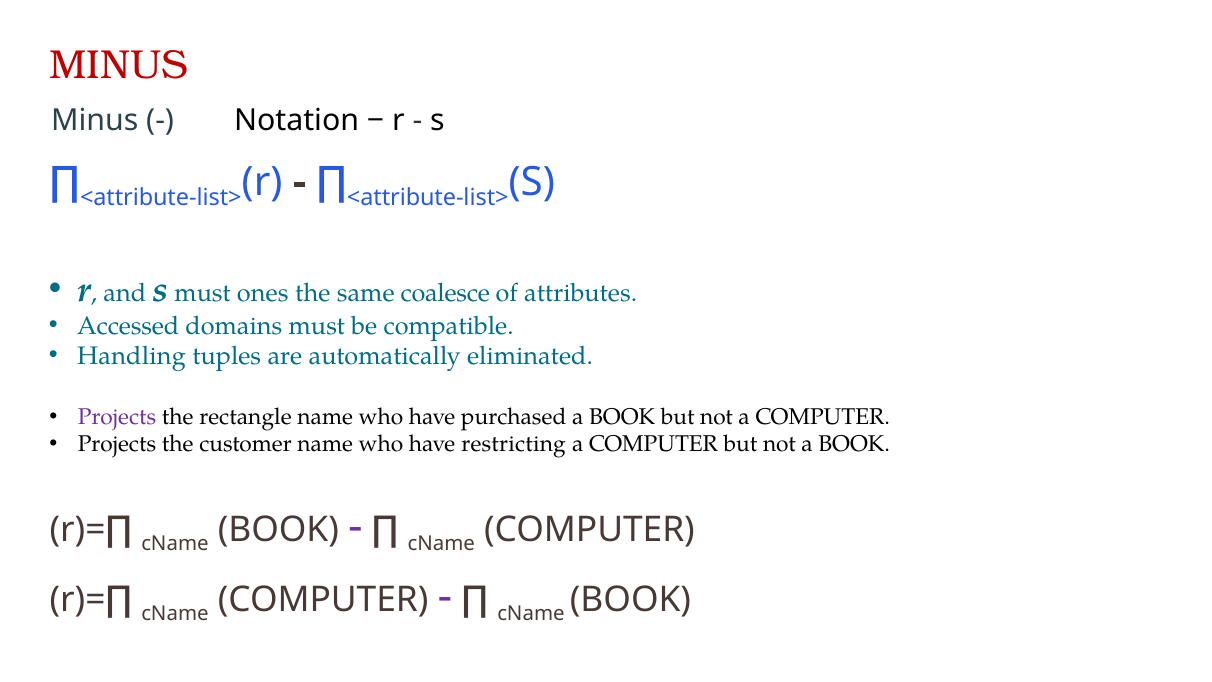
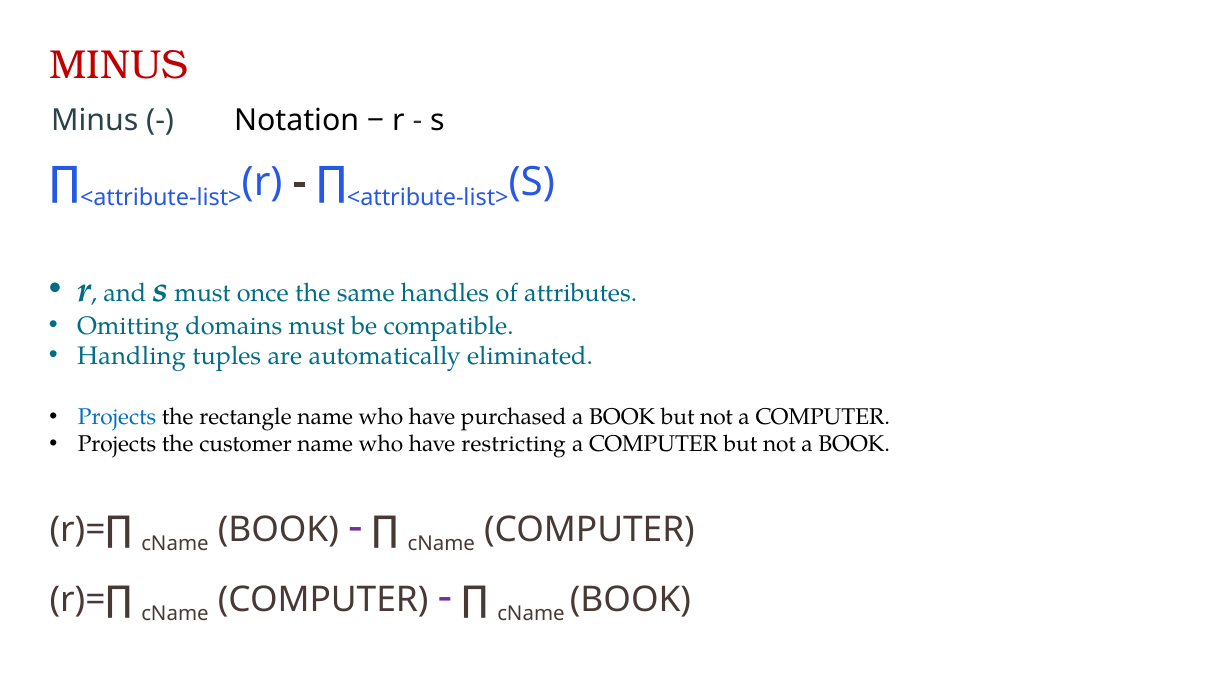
ones: ones -> once
coalesce: coalesce -> handles
Accessed: Accessed -> Omitting
Projects at (117, 417) colour: purple -> blue
